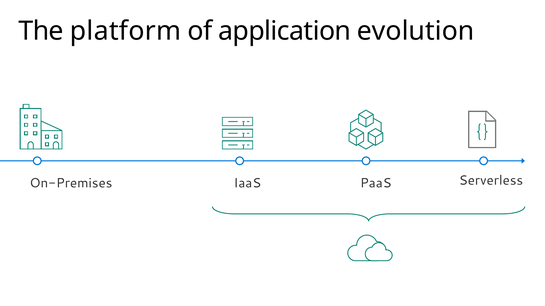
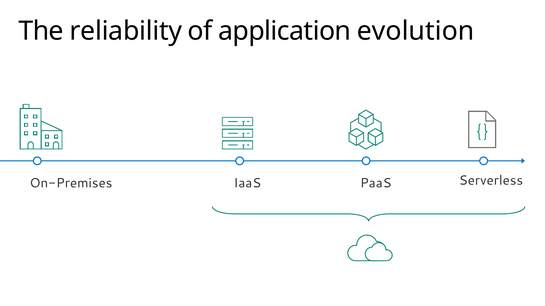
platform: platform -> reliability
